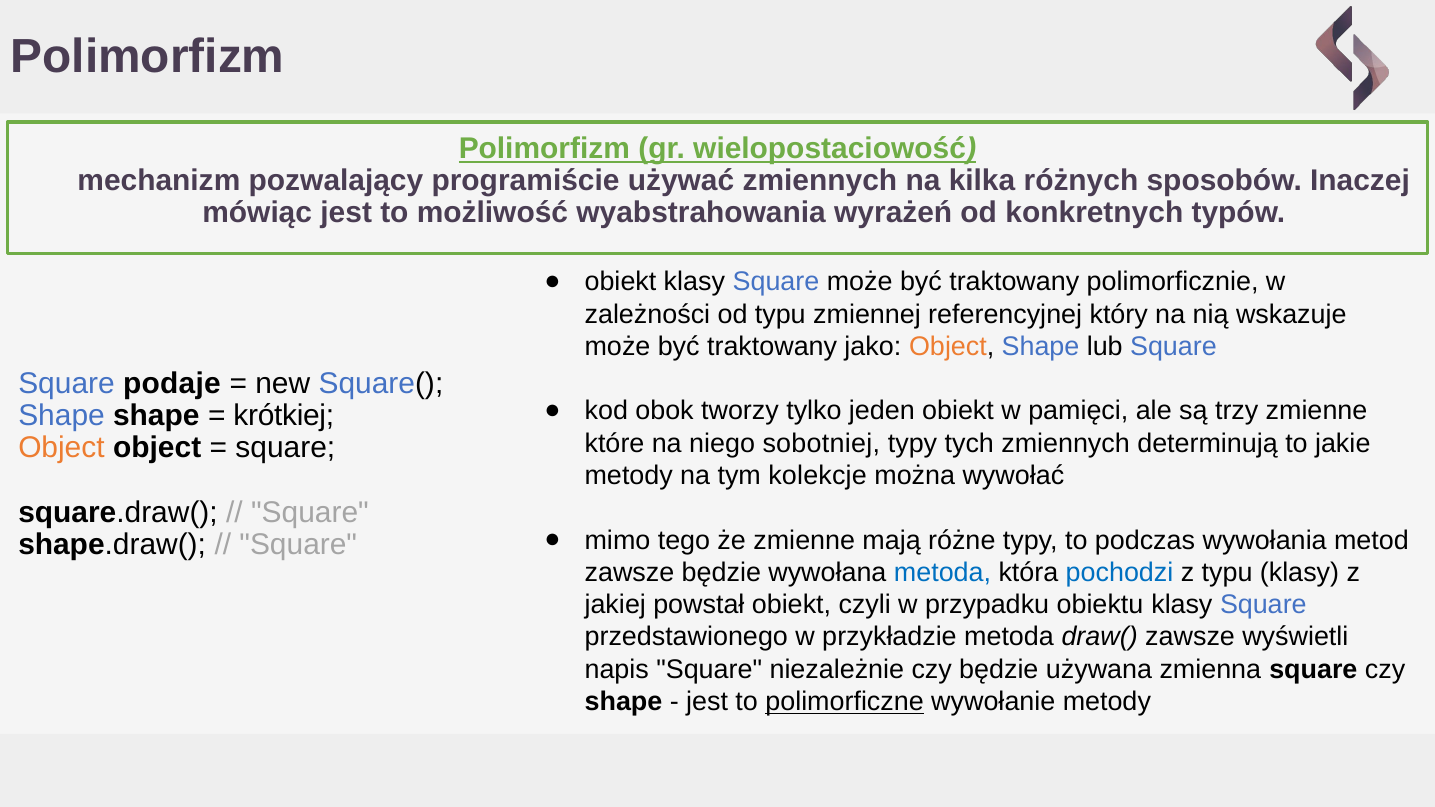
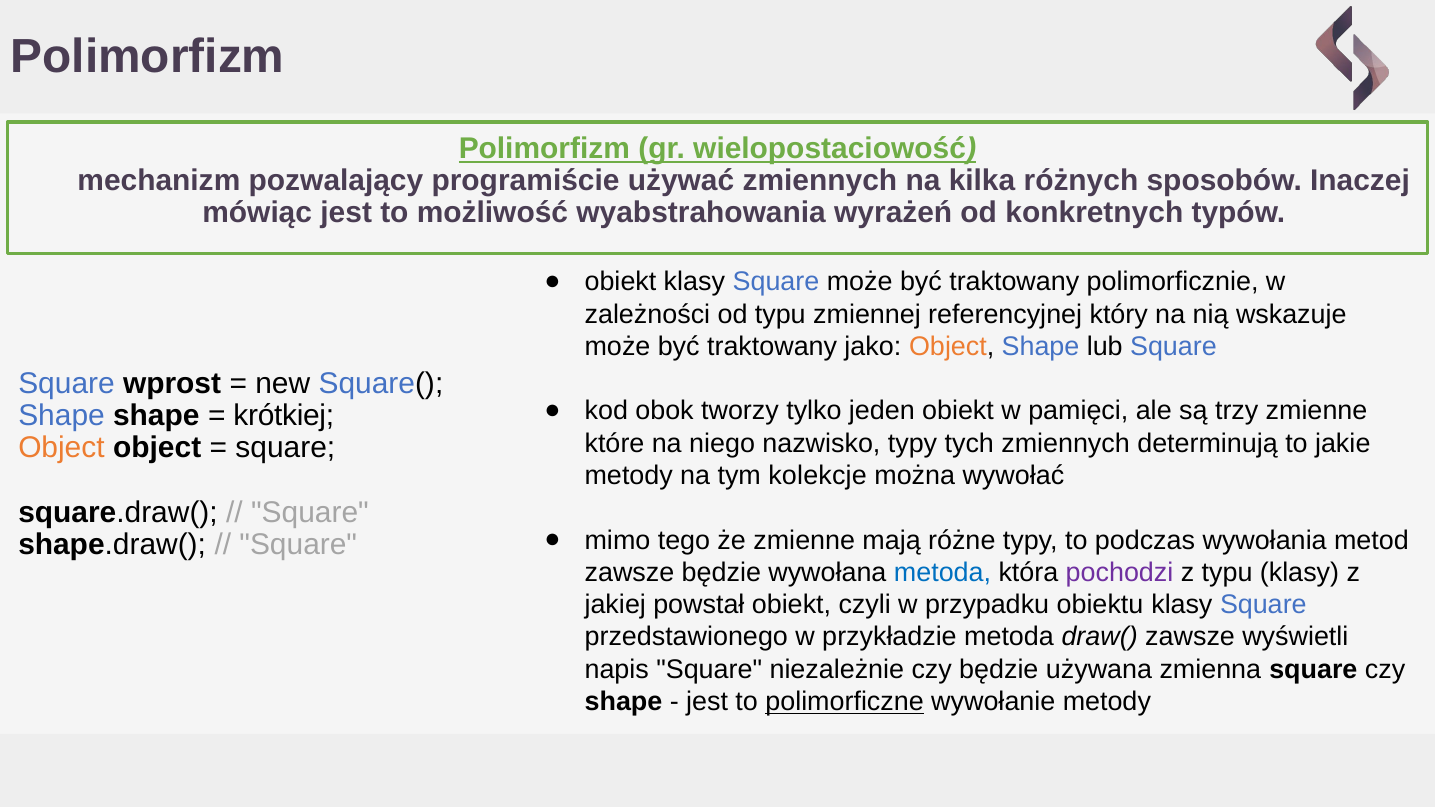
podaje: podaje -> wprost
sobotniej: sobotniej -> nazwisko
pochodzi colour: blue -> purple
